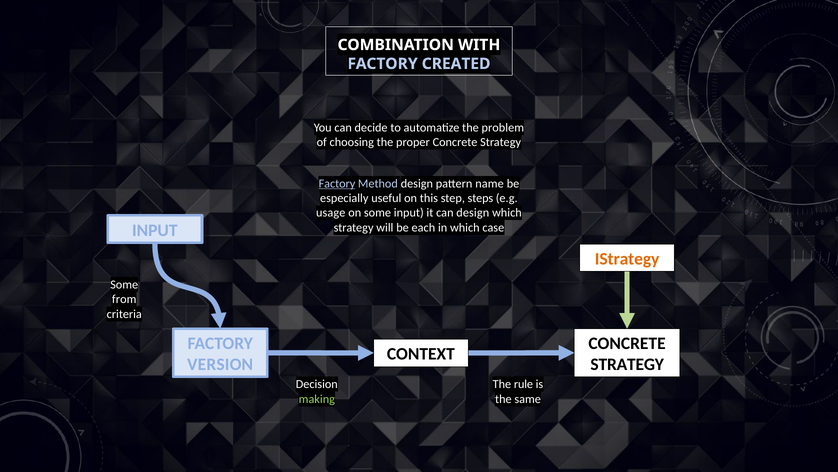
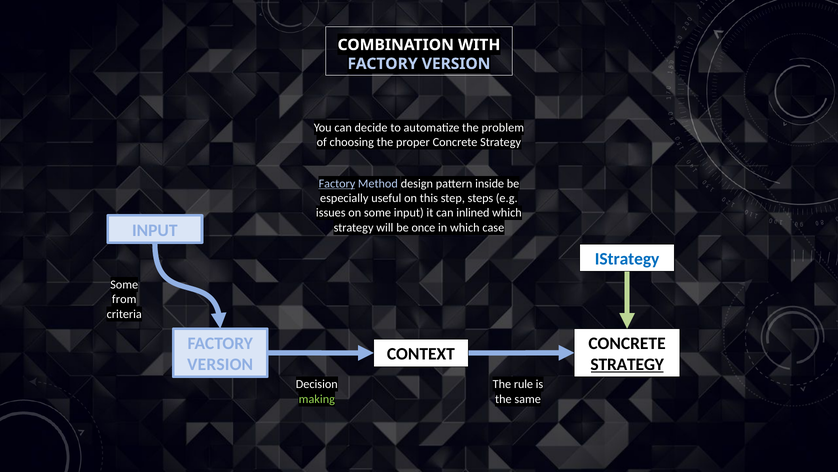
CREATED at (456, 64): CREATED -> VERSION
name: name -> inside
usage: usage -> issues
can design: design -> inlined
each: each -> once
IStrategy colour: orange -> blue
STRATEGY at (627, 364) underline: none -> present
